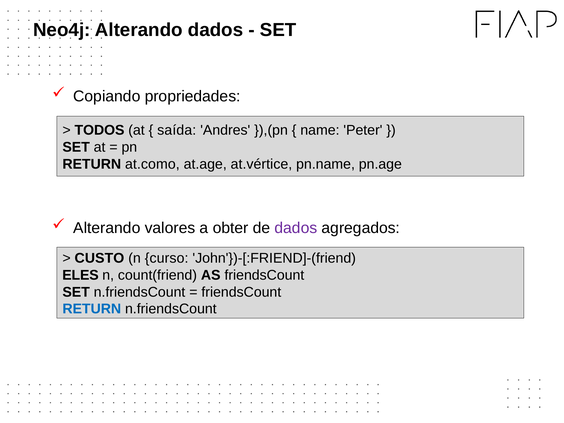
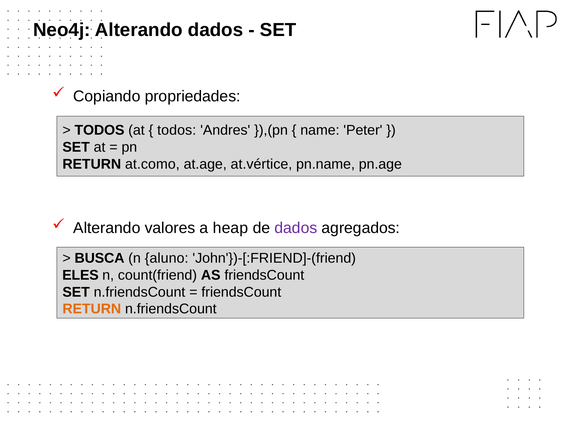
saída at (177, 130): saída -> todos
obter: obter -> heap
CUSTO: CUSTO -> BUSCA
curso: curso -> aluno
RETURN at (92, 309) colour: blue -> orange
